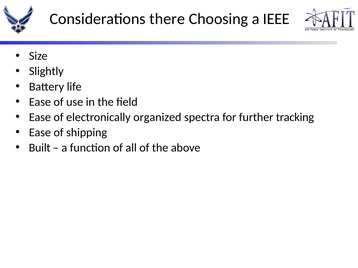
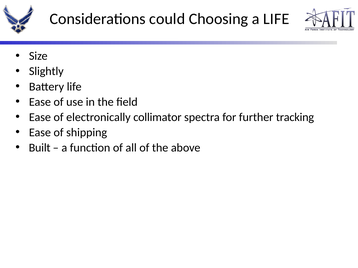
there: there -> could
a IEEE: IEEE -> LIFE
organized: organized -> collimator
